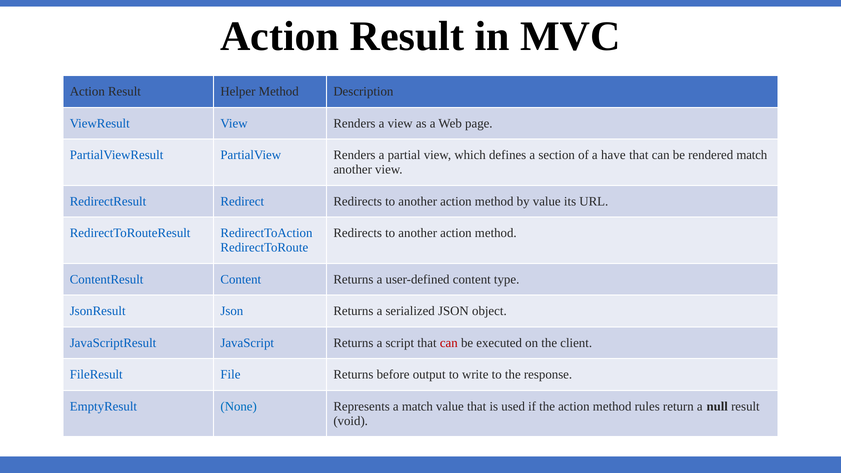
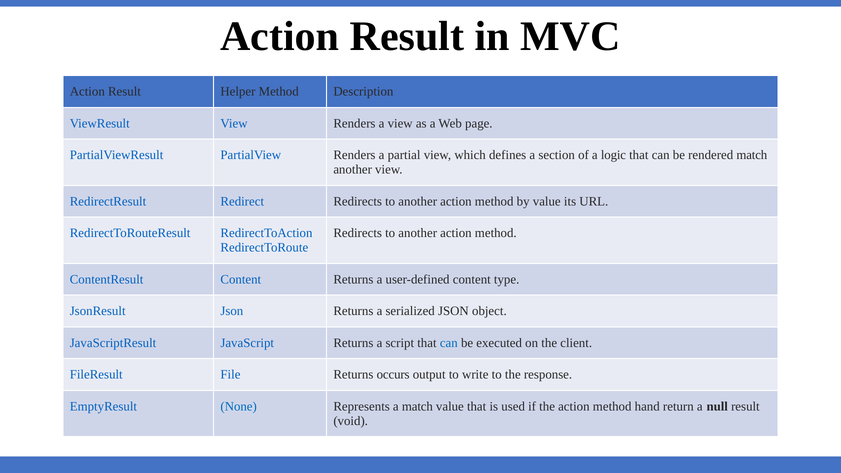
have: have -> logic
can at (449, 343) colour: red -> blue
before: before -> occurs
rules: rules -> hand
